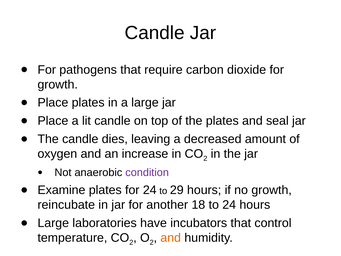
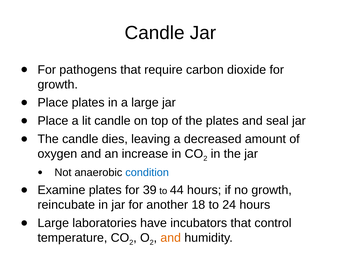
condition colour: purple -> blue
for 24: 24 -> 39
29: 29 -> 44
